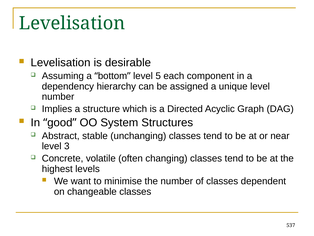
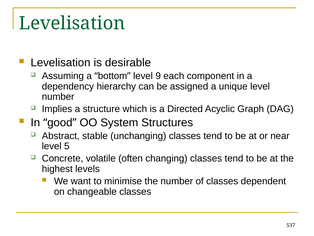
5: 5 -> 9
3: 3 -> 5
